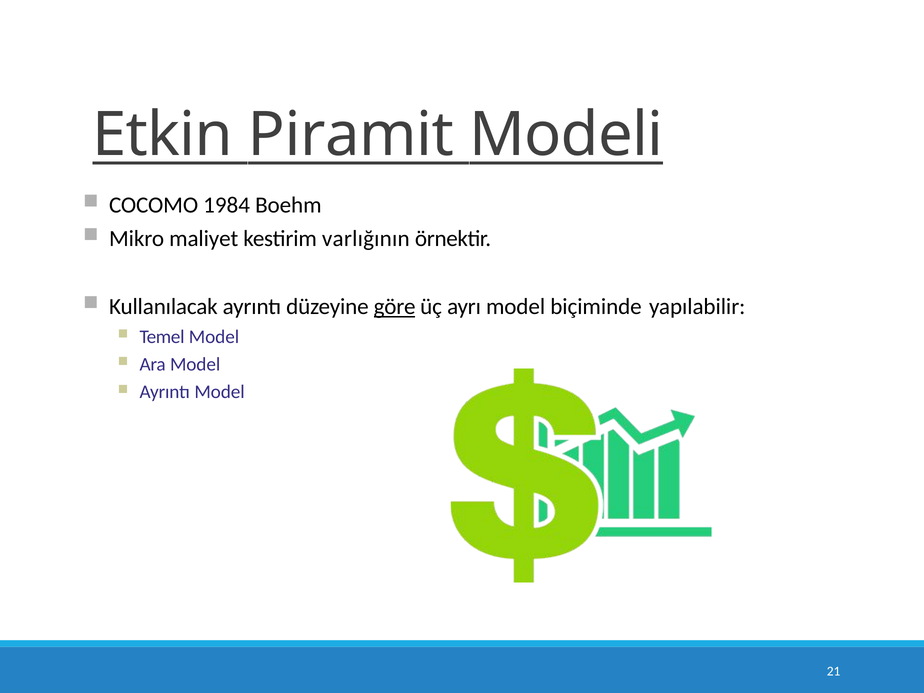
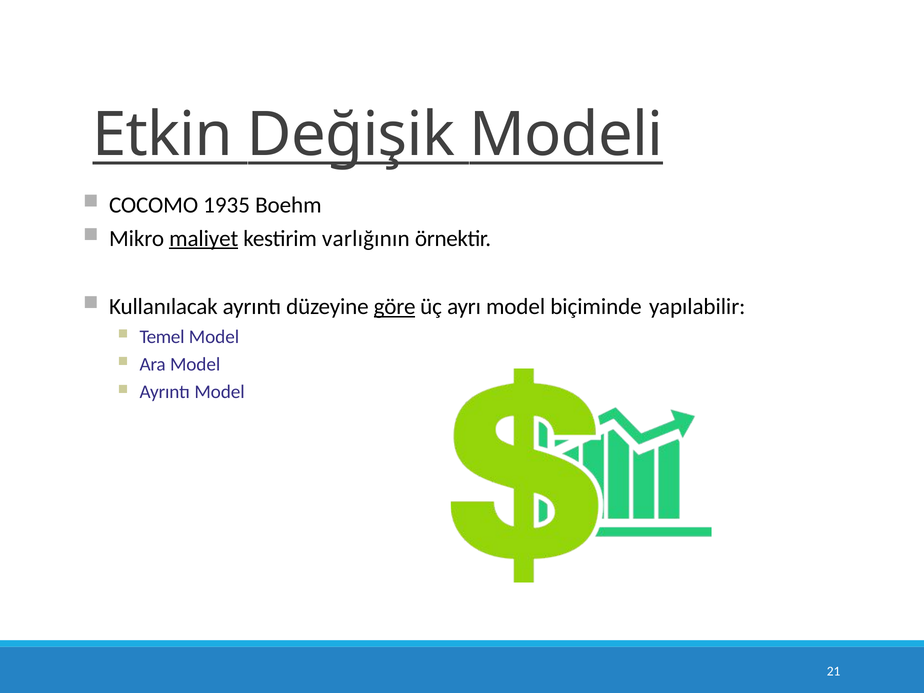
Piramit: Piramit -> Değişik
1984: 1984 -> 1935
maliyet underline: none -> present
